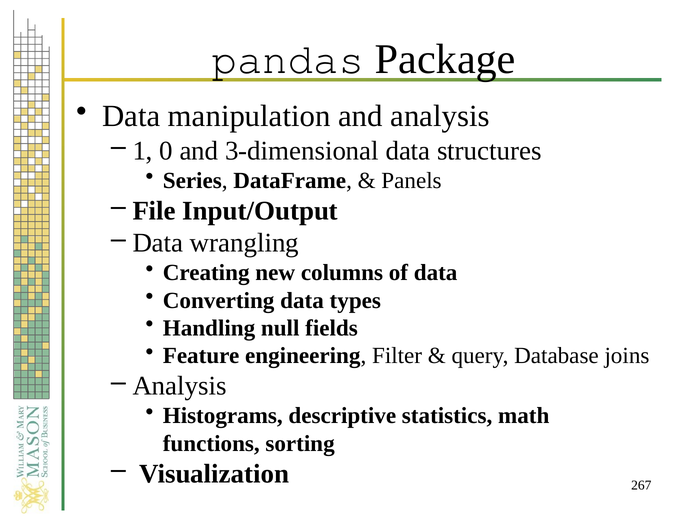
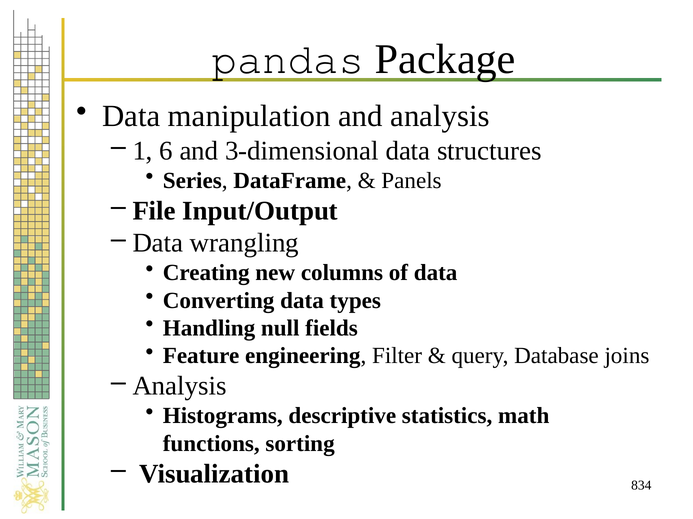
0: 0 -> 6
267: 267 -> 834
